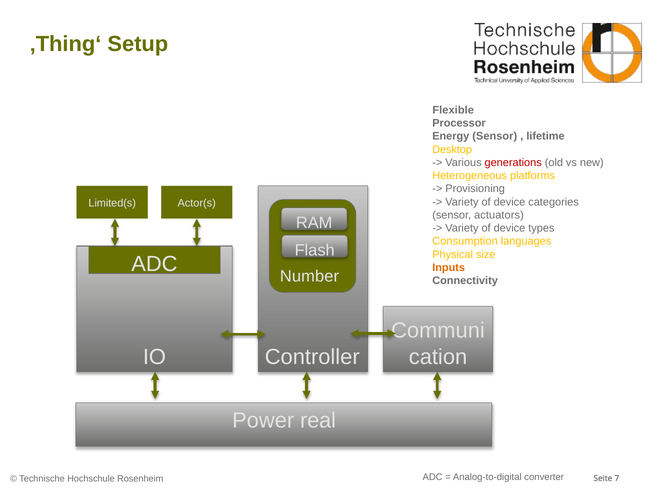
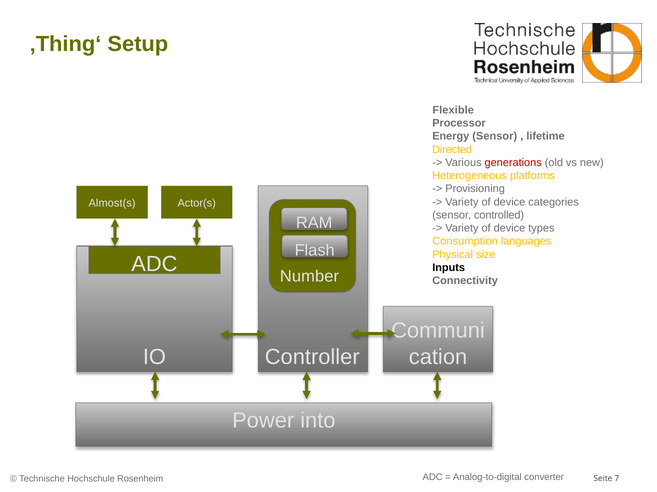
Desktop: Desktop -> Directed
Limited(s: Limited(s -> Almost(s
actuators: actuators -> controlled
Inputs colour: orange -> black
real: real -> into
